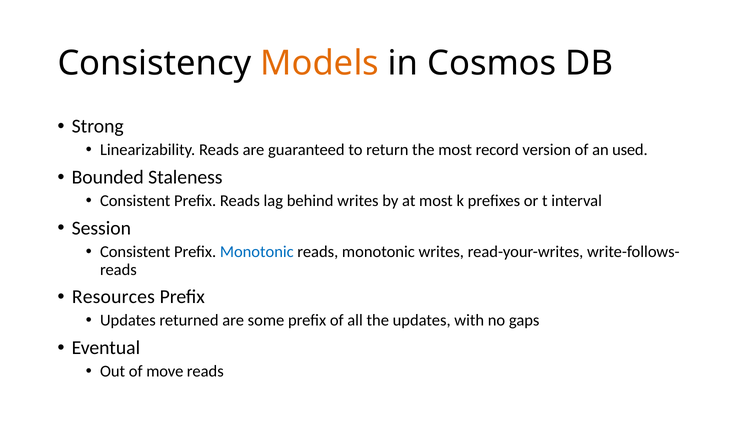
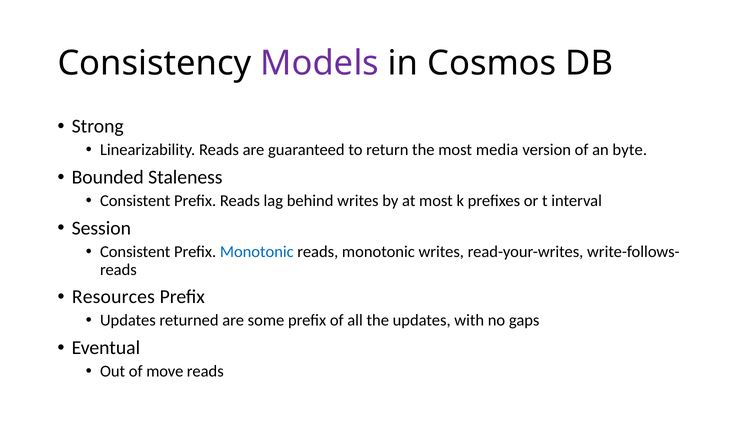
Models colour: orange -> purple
record: record -> media
used: used -> byte
